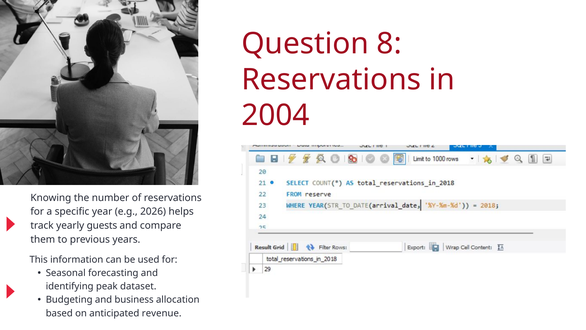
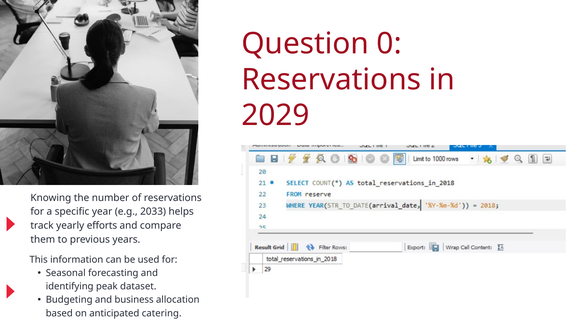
8: 8 -> 0
2004: 2004 -> 2029
2026: 2026 -> 2033
guests: guests -> efforts
revenue: revenue -> catering
